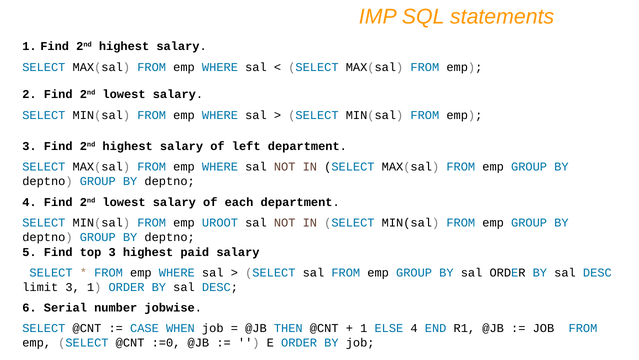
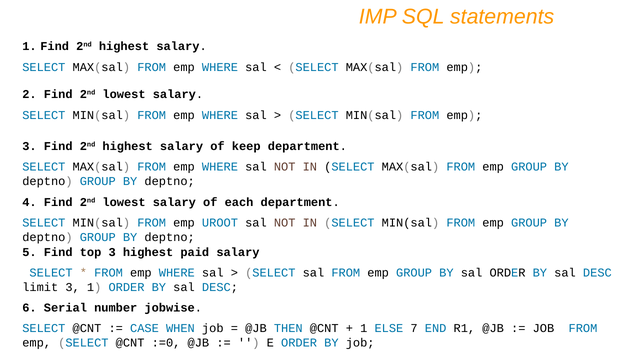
left: left -> keep
ELSE 4: 4 -> 7
